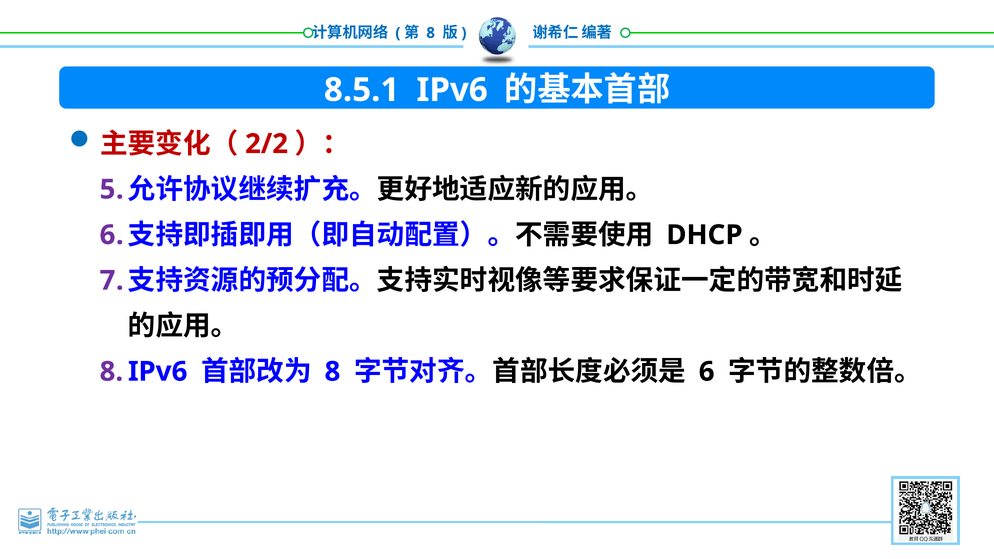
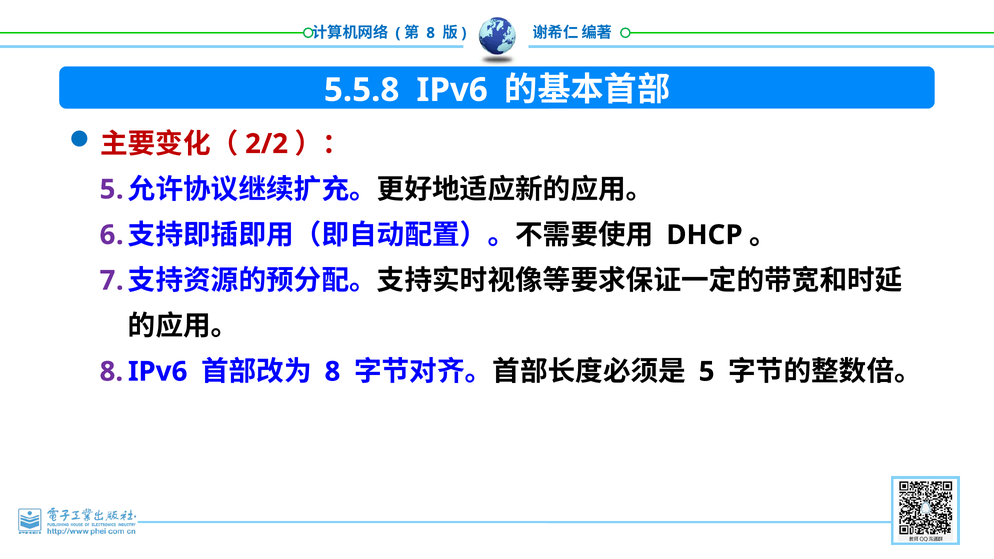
8.5.1: 8.5.1 -> 5.5.8
6 at (707, 372): 6 -> 5
